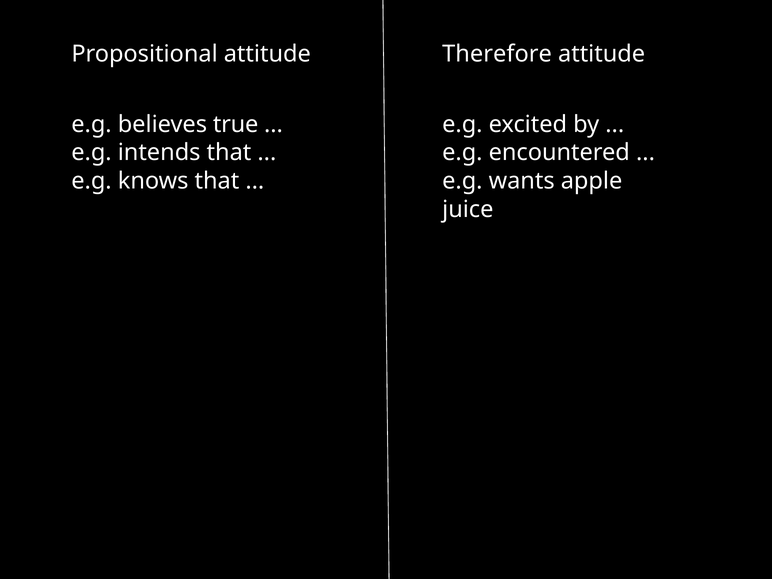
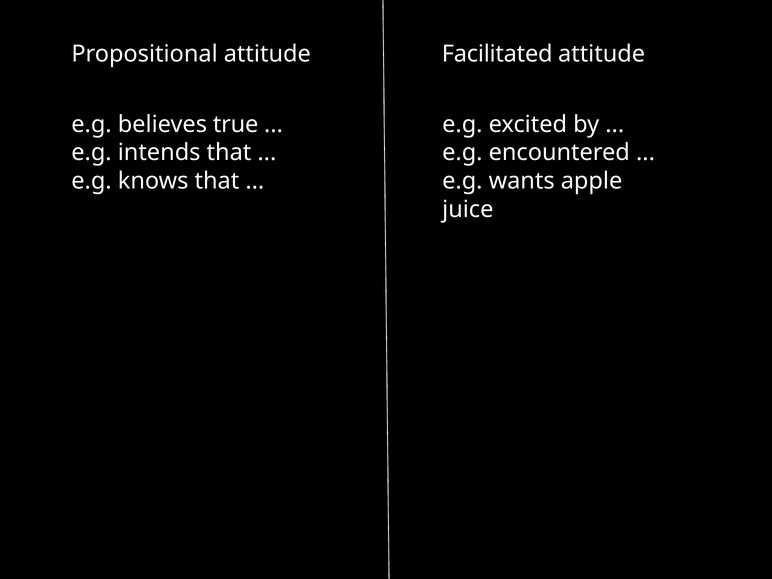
Therefore: Therefore -> Facilitated
